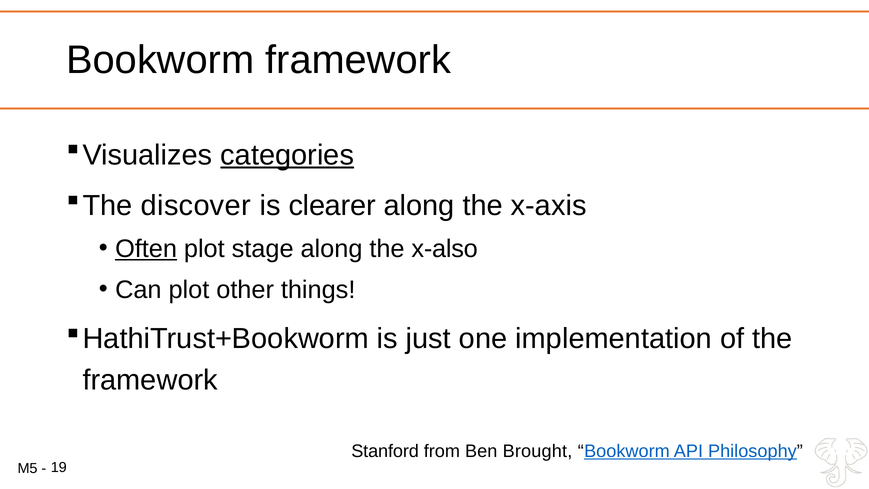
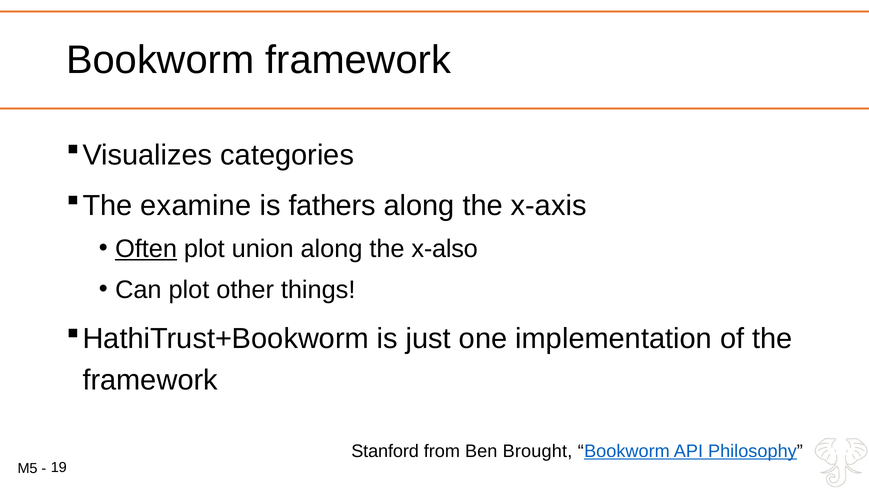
categories underline: present -> none
discover: discover -> examine
clearer: clearer -> fathers
stage: stage -> union
